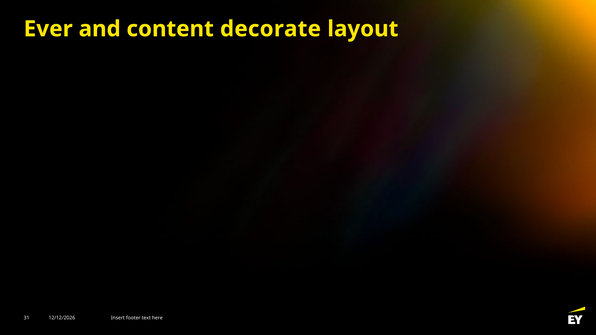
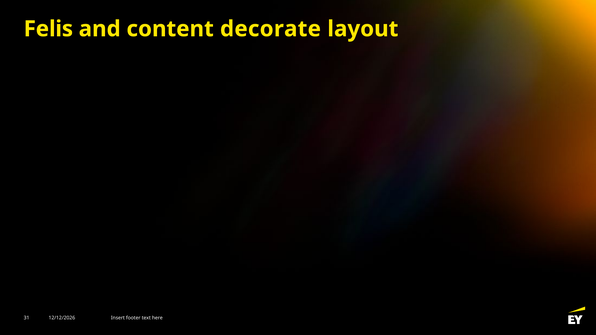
Ever: Ever -> Felis
